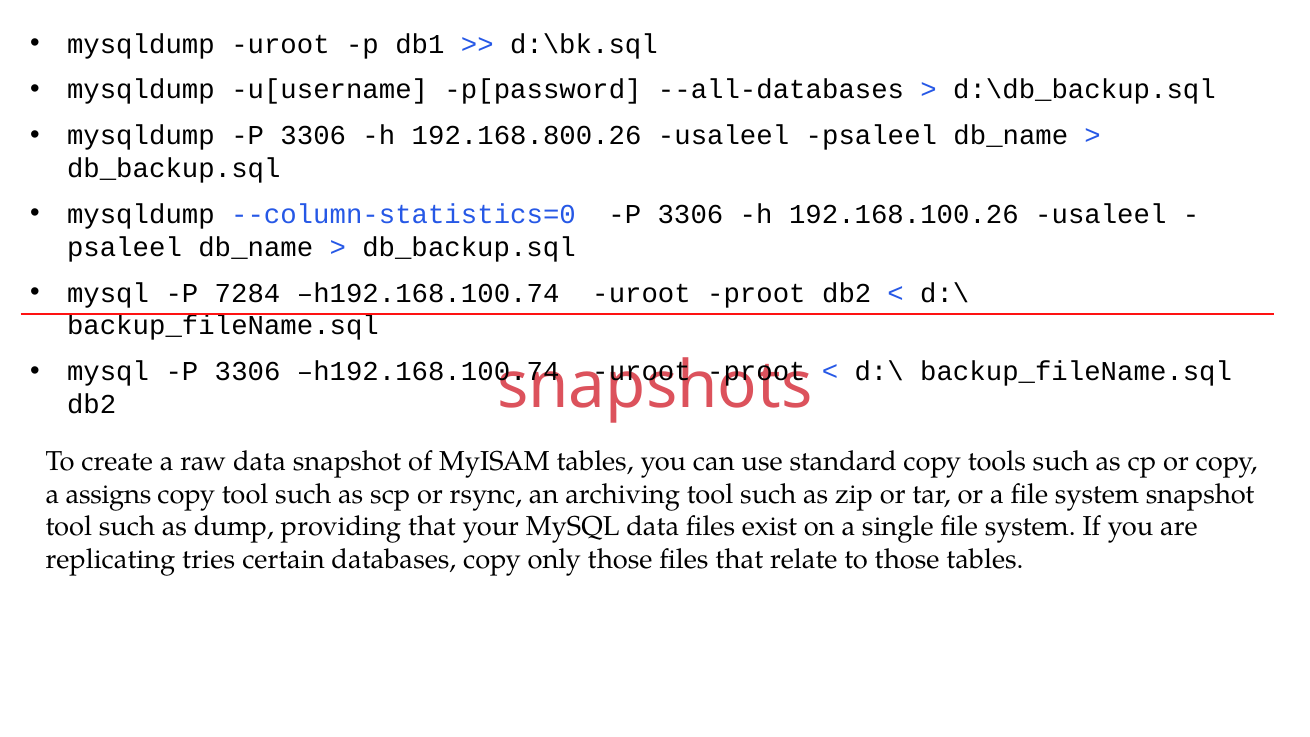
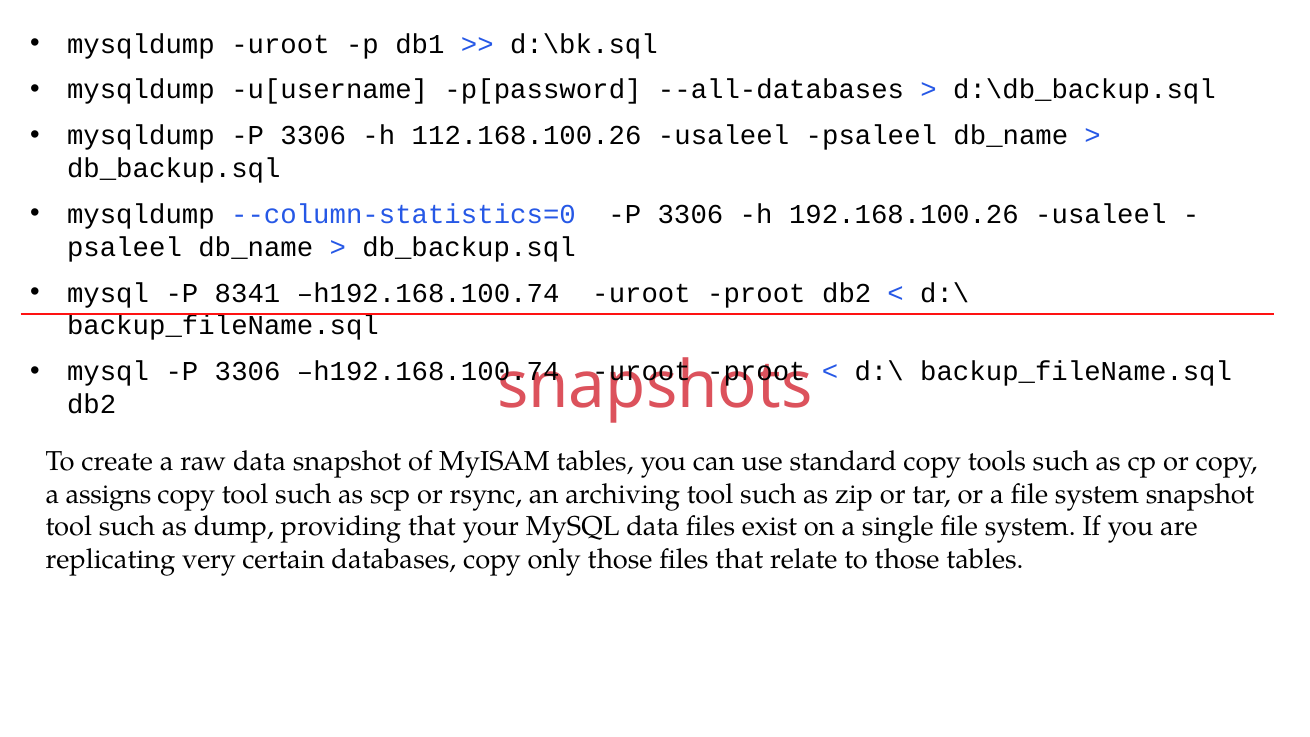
192.168.800.26: 192.168.800.26 -> 112.168.100.26
7284: 7284 -> 8341
tries: tries -> very
